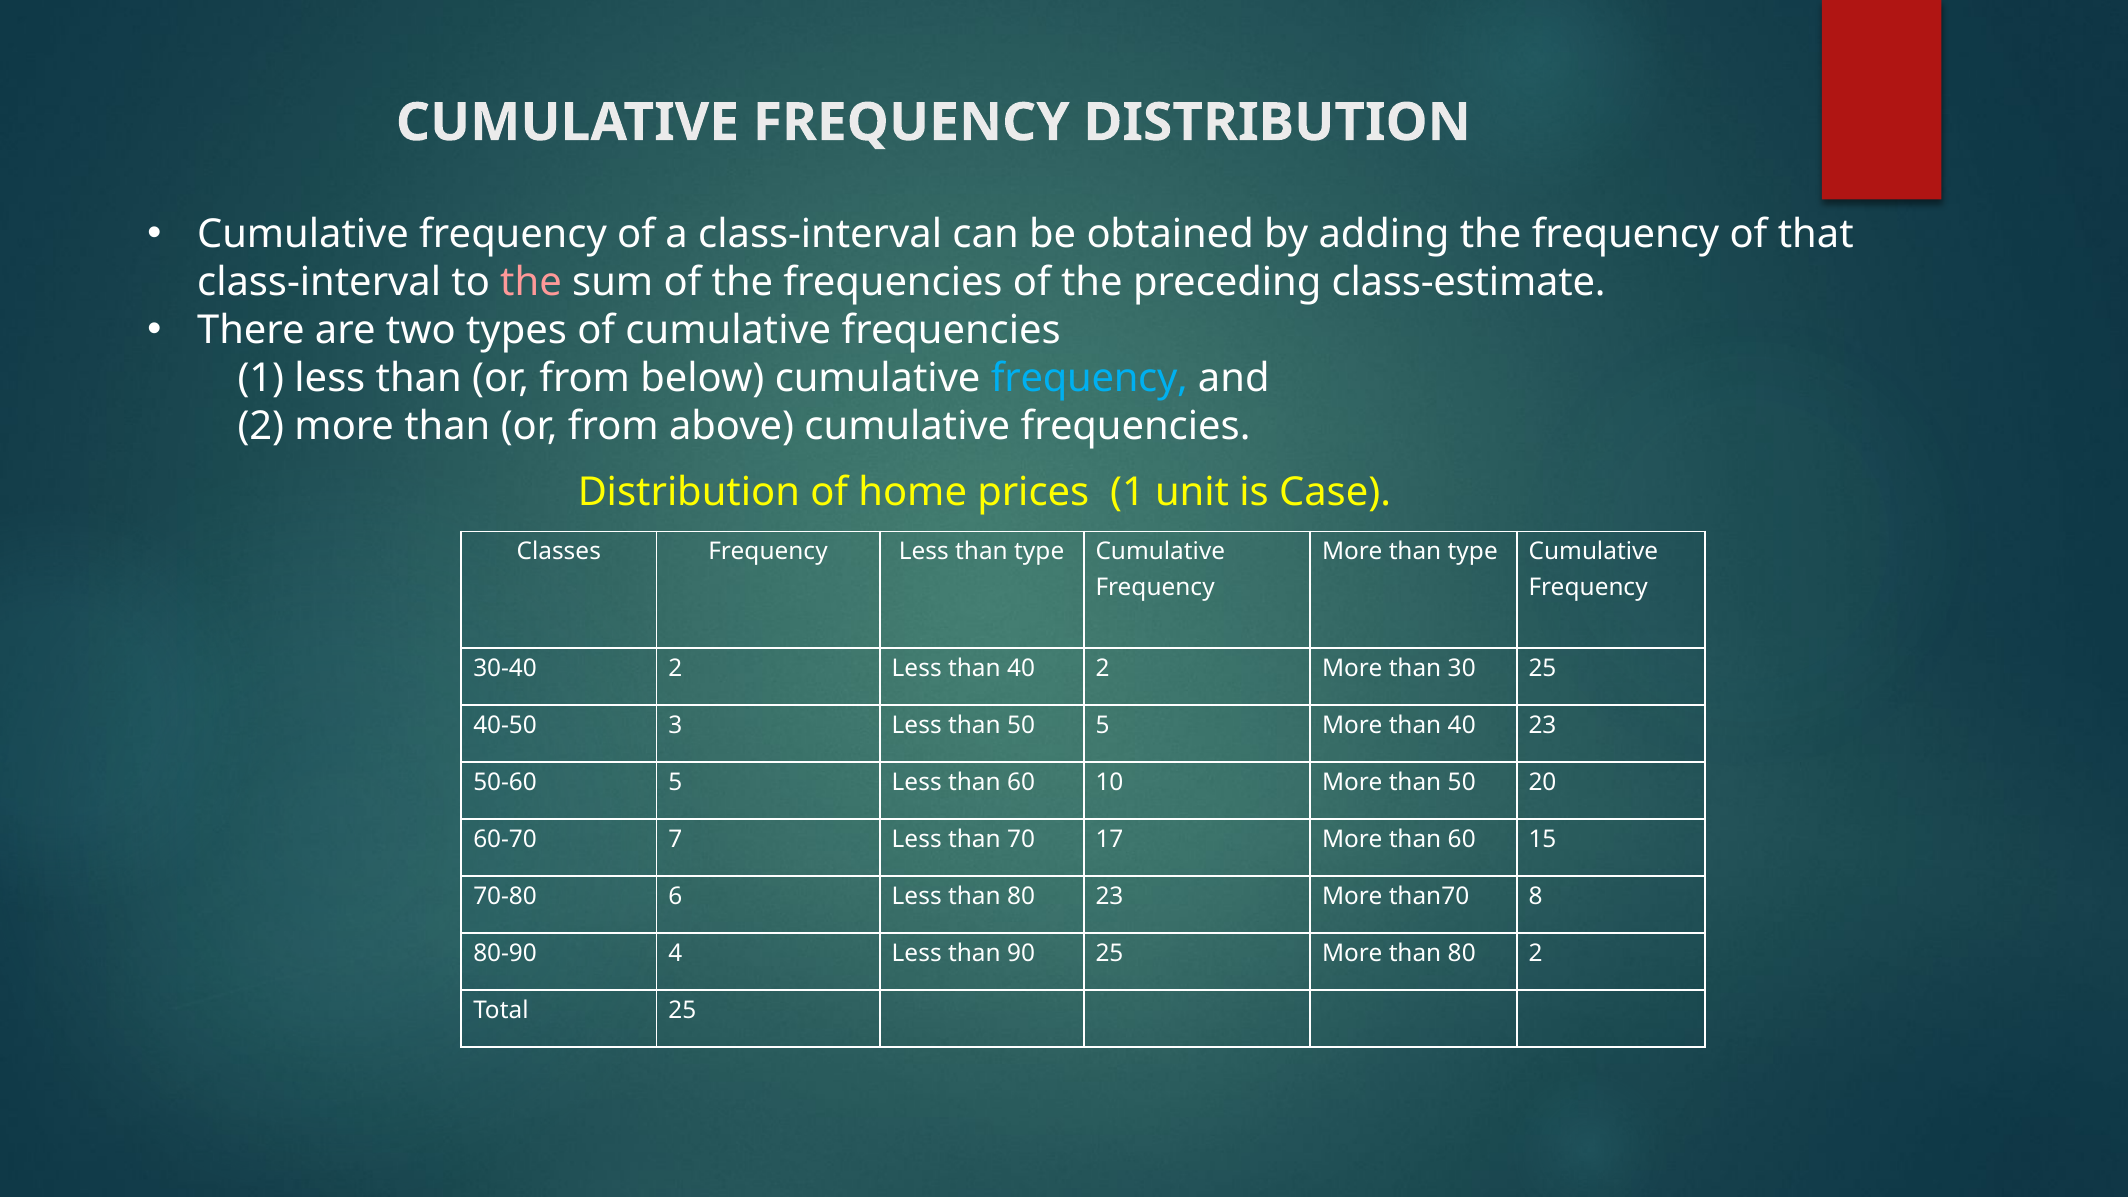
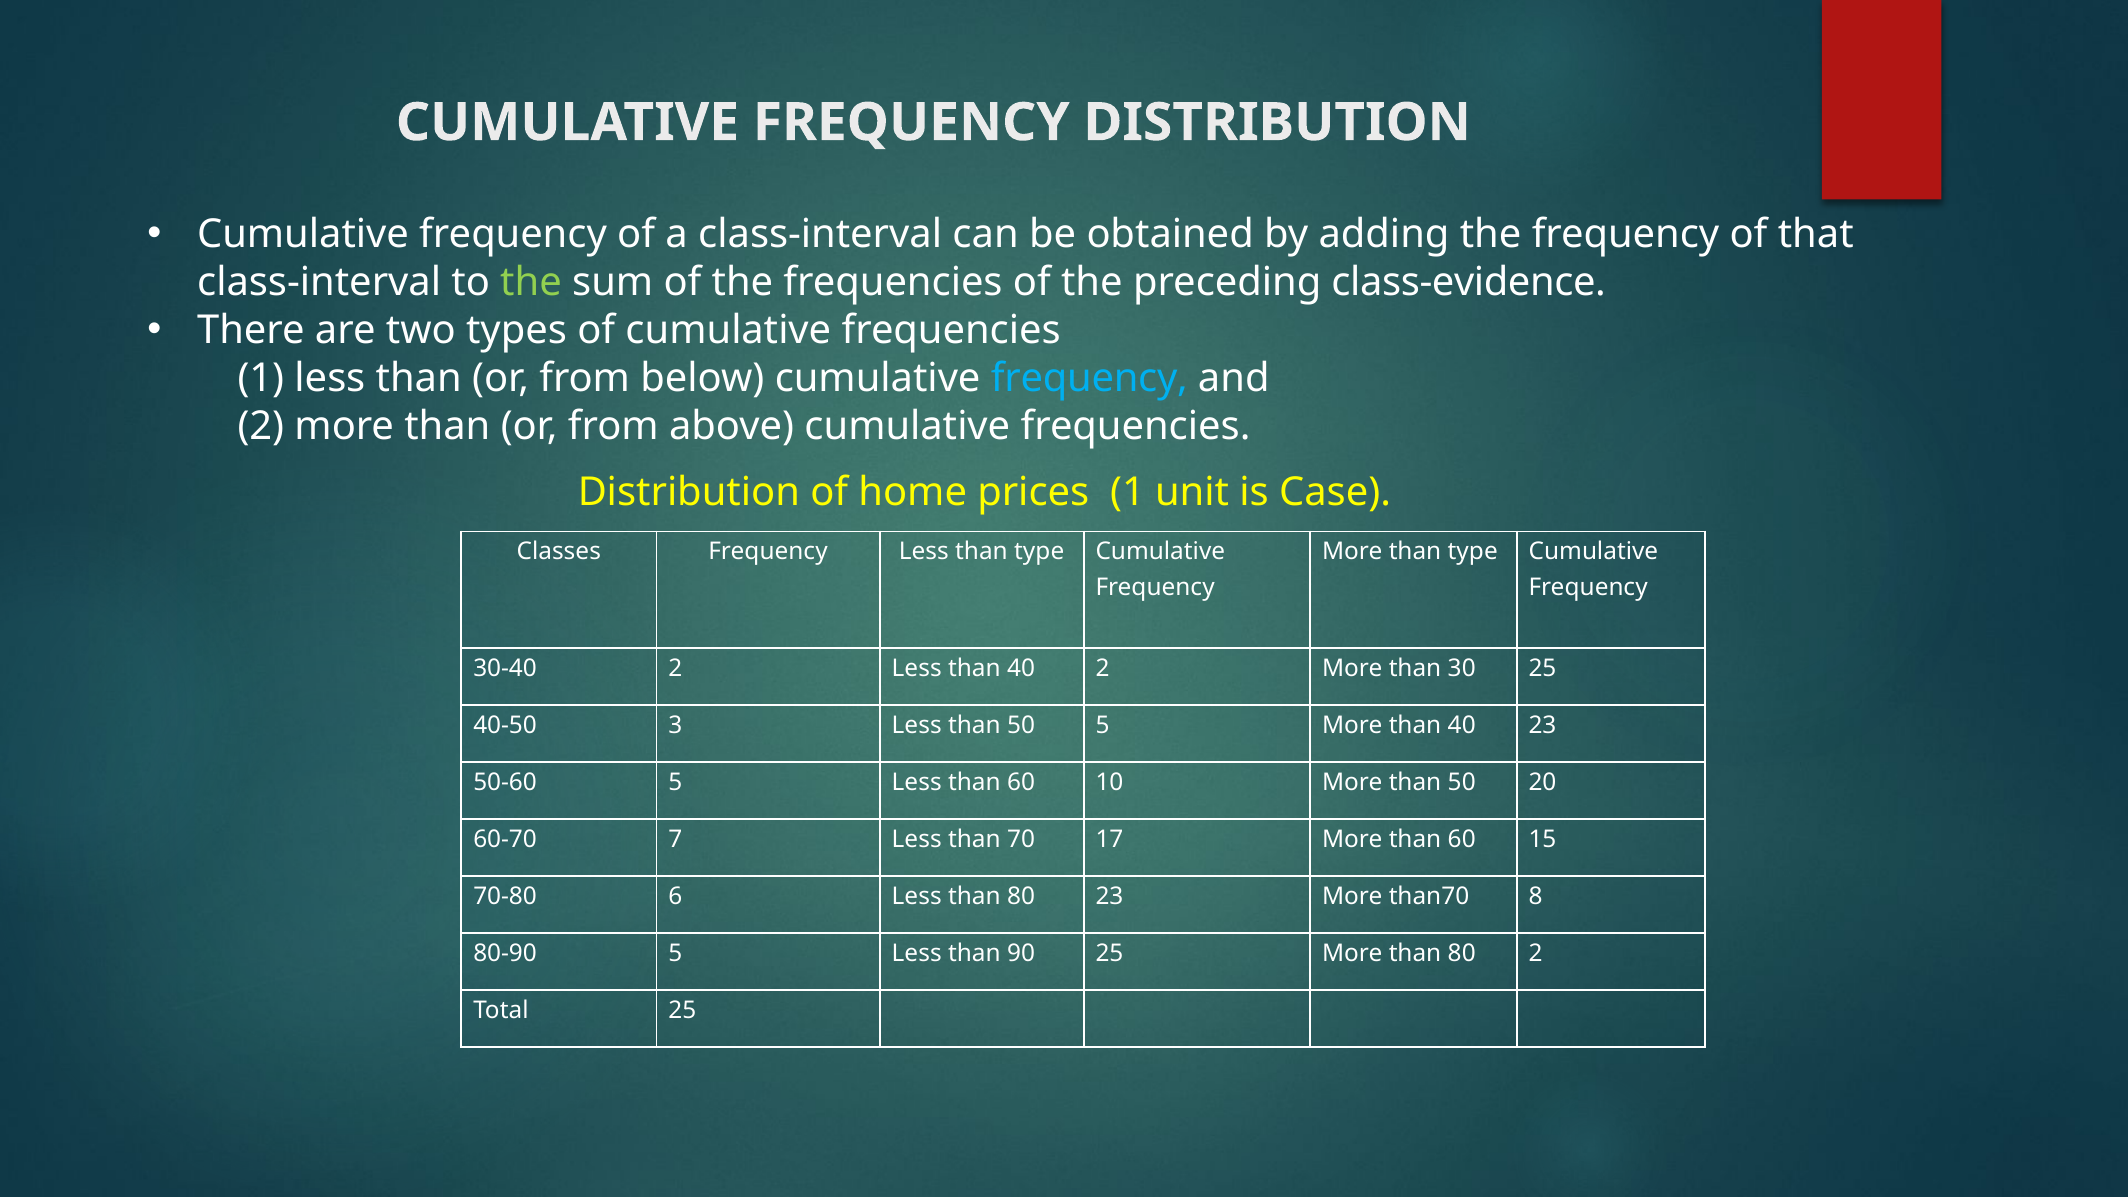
the at (531, 282) colour: pink -> light green
class-estimate: class-estimate -> class-evidence
80-90 4: 4 -> 5
